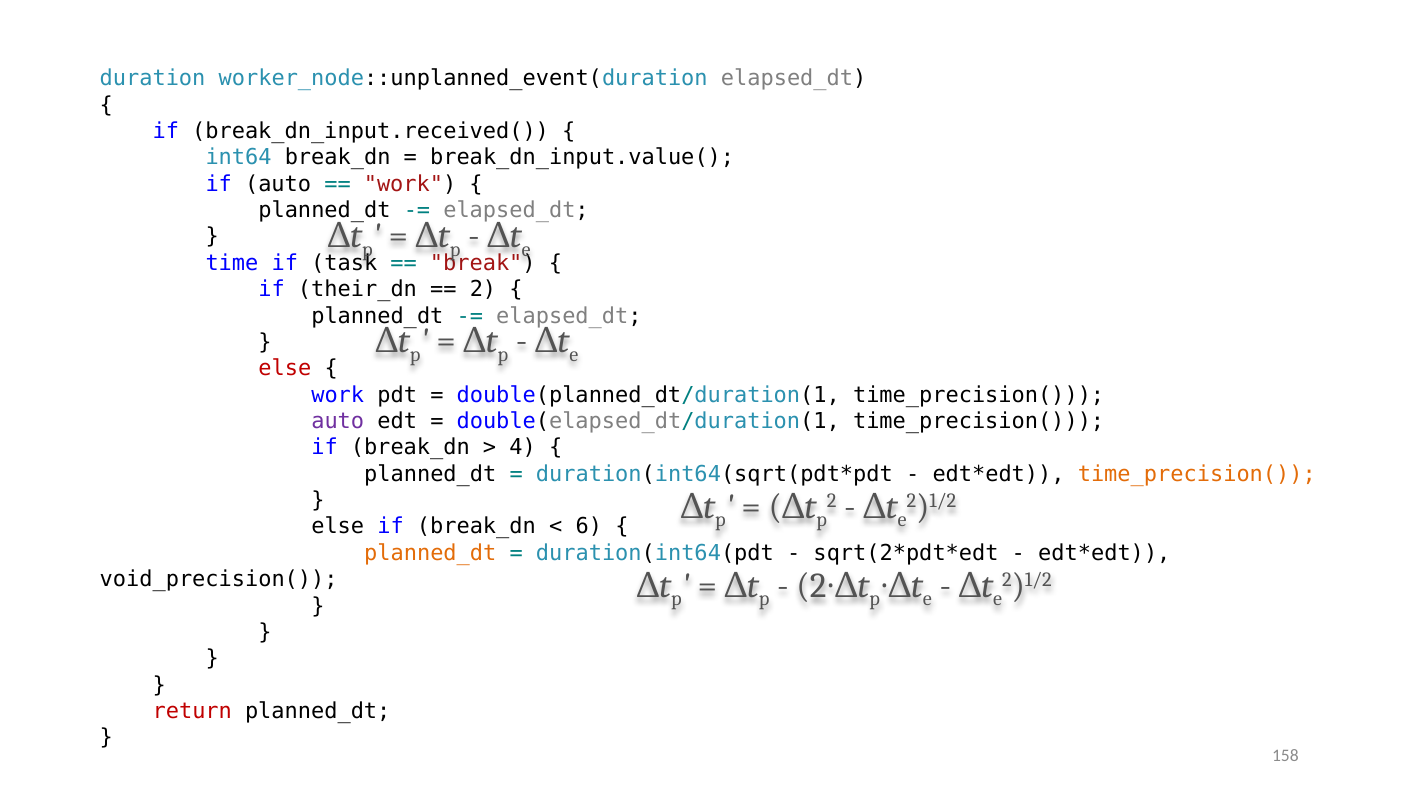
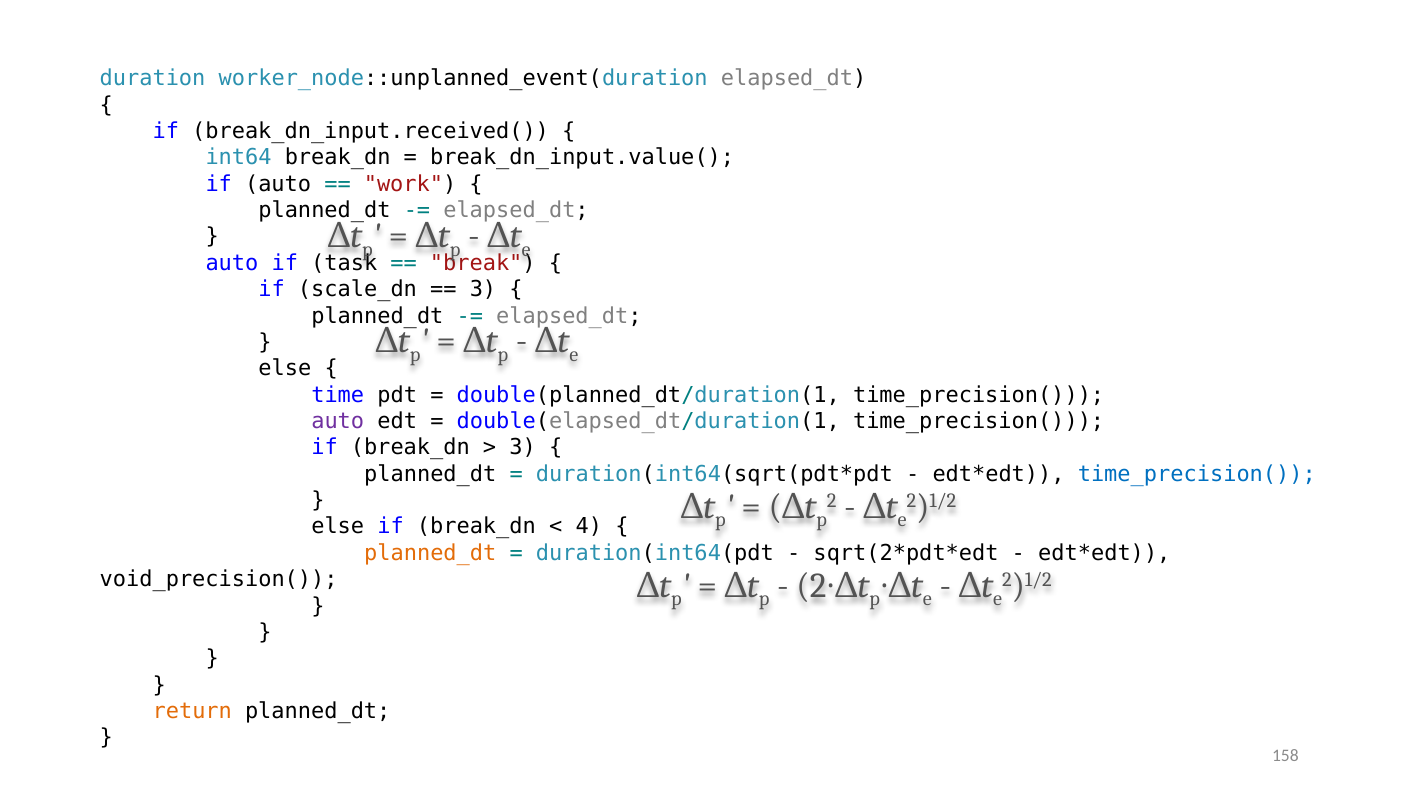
time at (232, 263): time -> auto
their_dn: their_dn -> scale_dn
2 at (483, 289): 2 -> 3
else at (285, 368) colour: red -> black
work at (338, 395): work -> time
4 at (523, 448): 4 -> 3
time_precision( at (1197, 474) colour: orange -> blue
6: 6 -> 4
return colour: red -> orange
